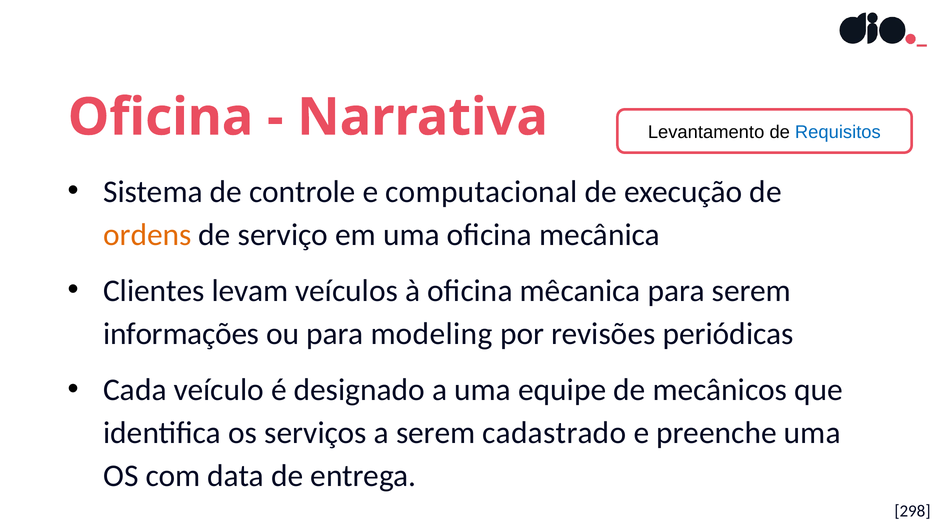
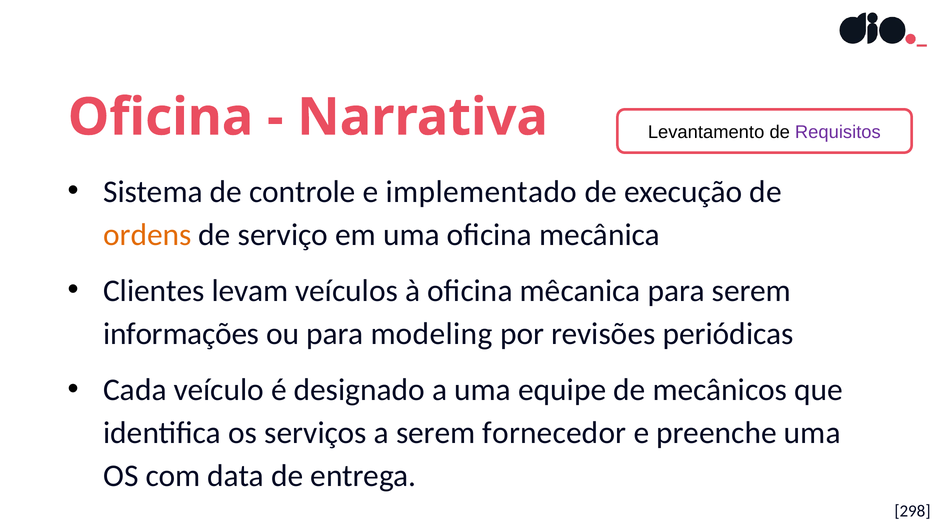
Requisitos colour: blue -> purple
computacional: computacional -> implementado
cadastrado: cadastrado -> fornecedor
